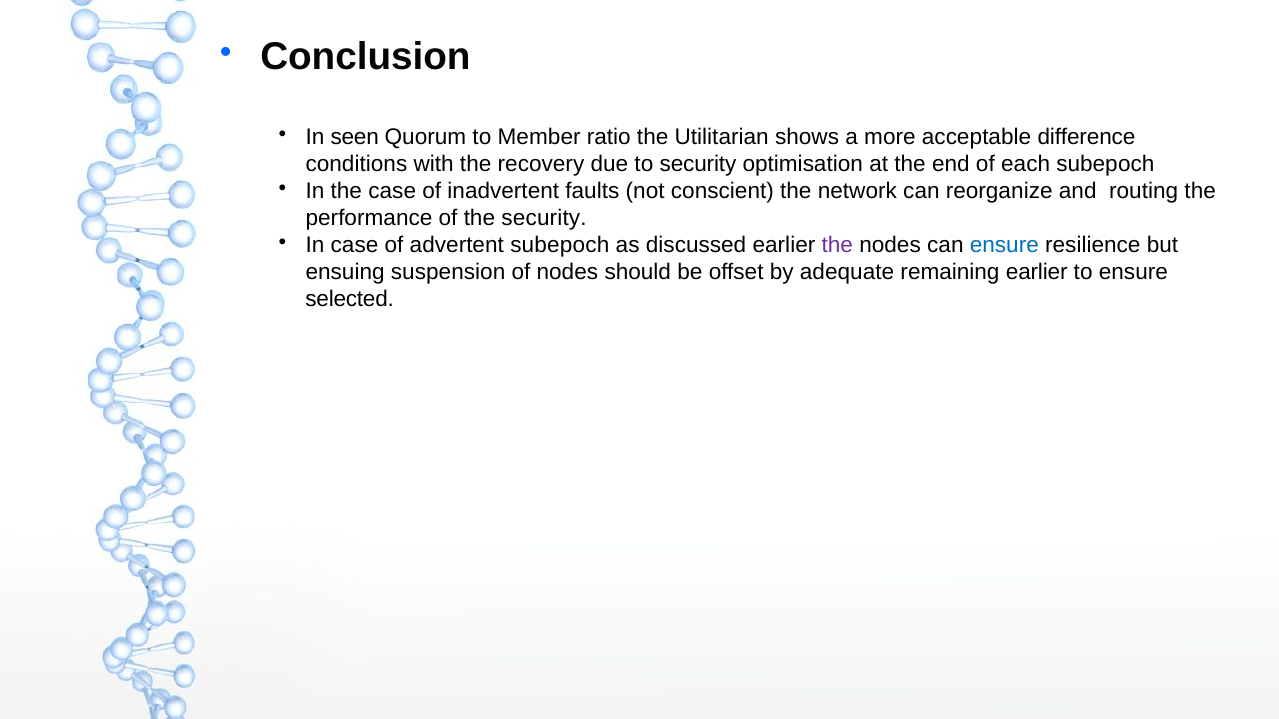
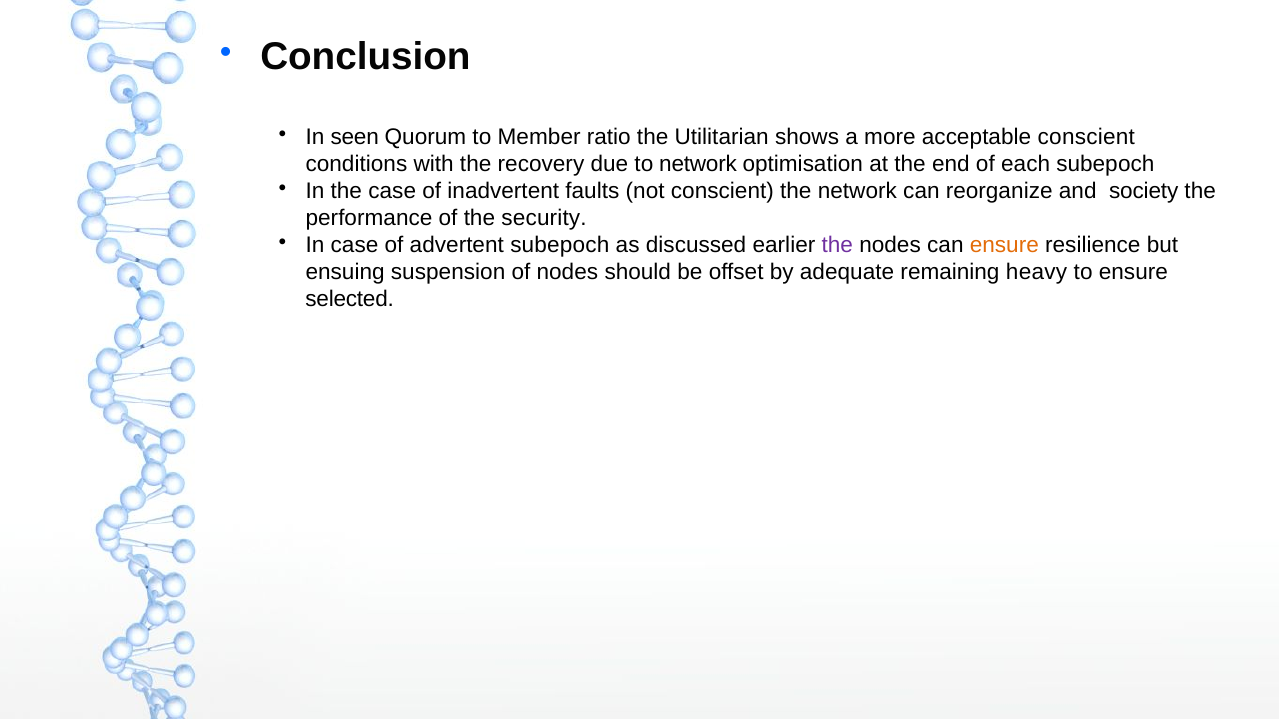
acceptable difference: difference -> conscient
to security: security -> network
routing: routing -> society
ensure at (1004, 245) colour: blue -> orange
remaining earlier: earlier -> heavy
